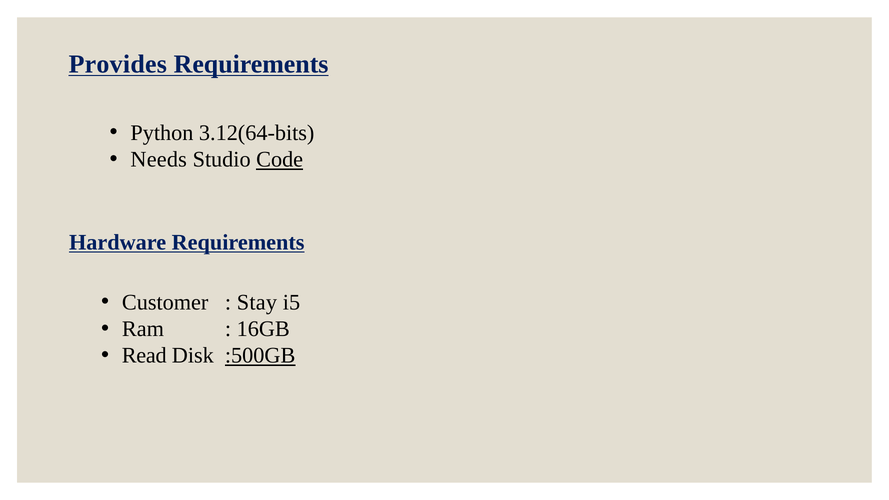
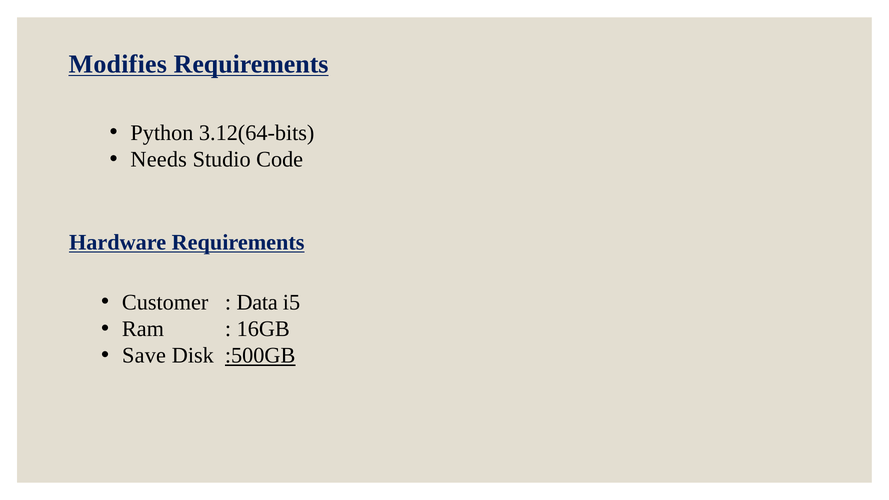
Provides: Provides -> Modifies
Code underline: present -> none
Stay: Stay -> Data
Read: Read -> Save
